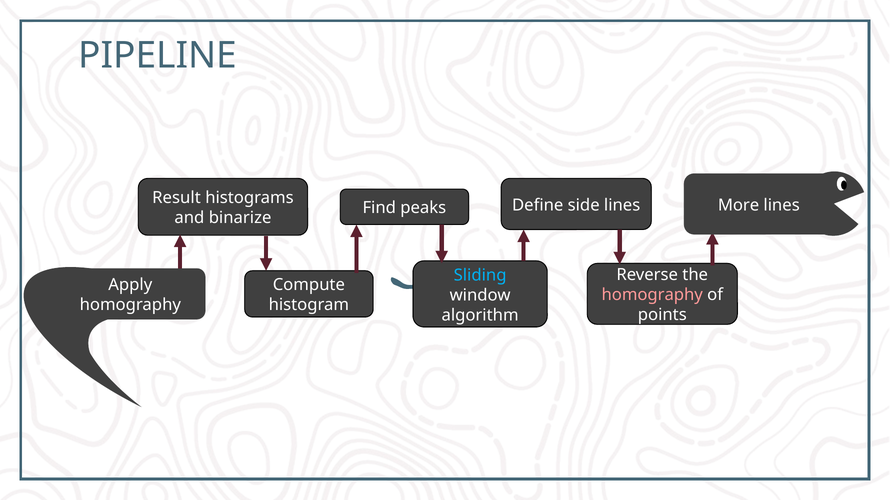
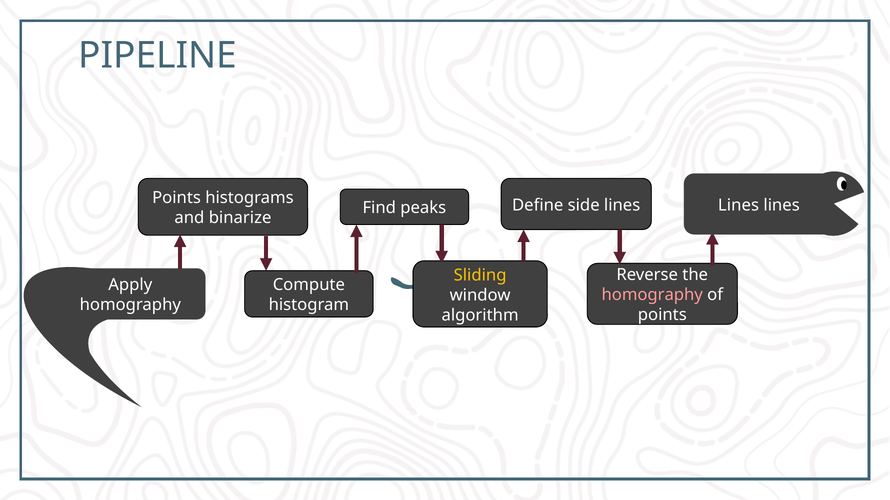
Result at (177, 198): Result -> Points
More at (739, 205): More -> Lines
Sliding colour: light blue -> yellow
